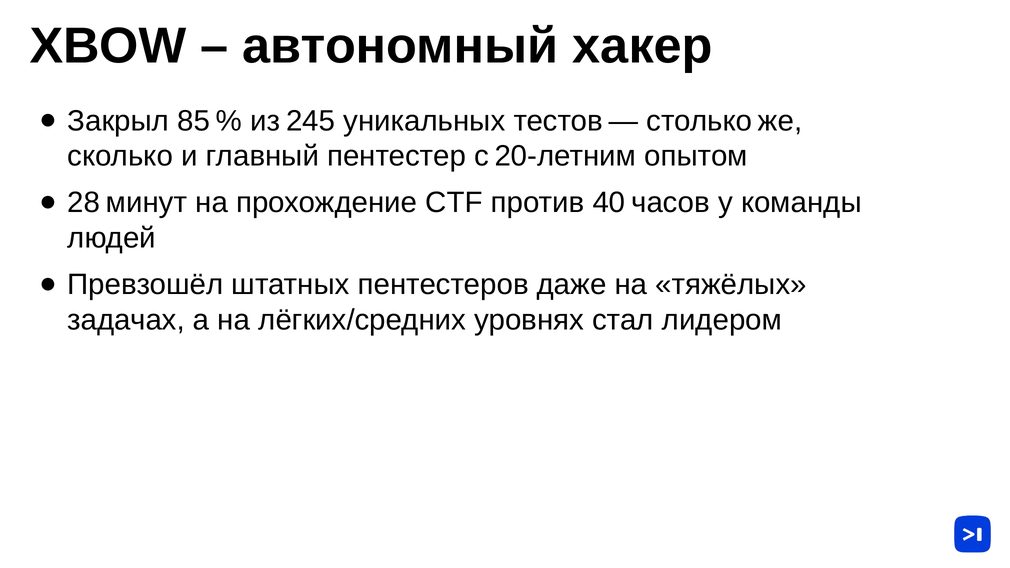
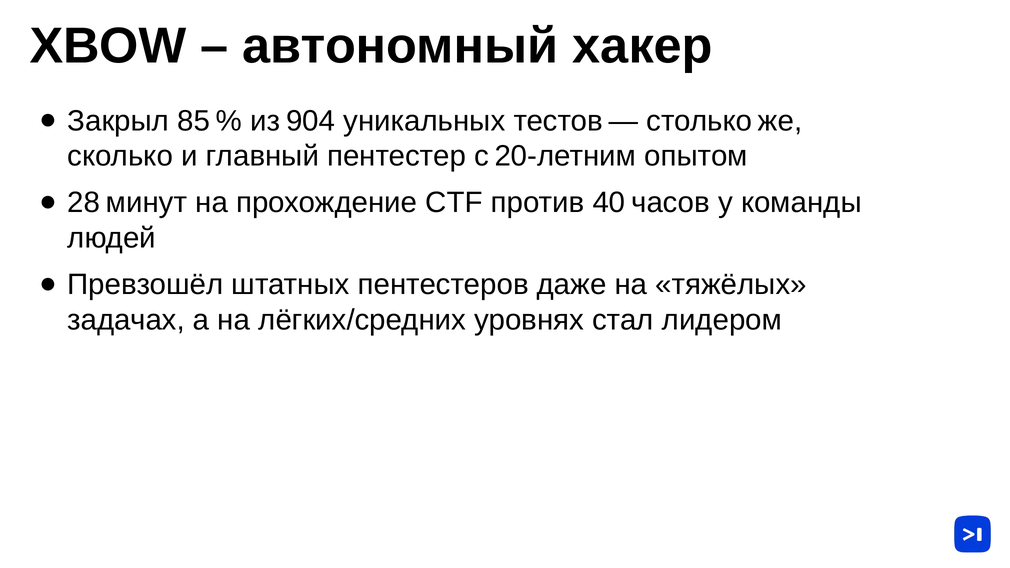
245: 245 -> 904
